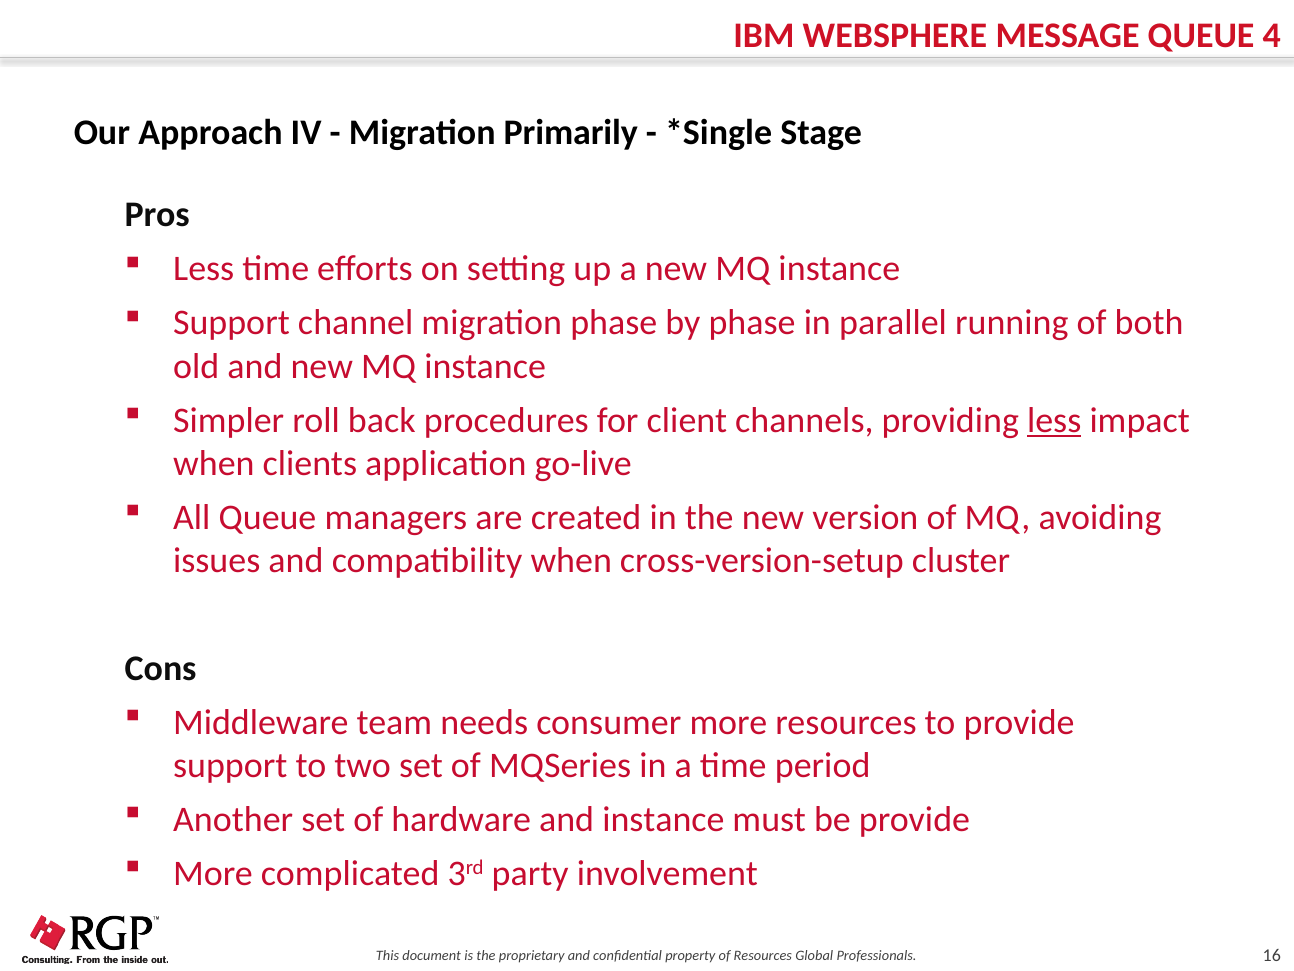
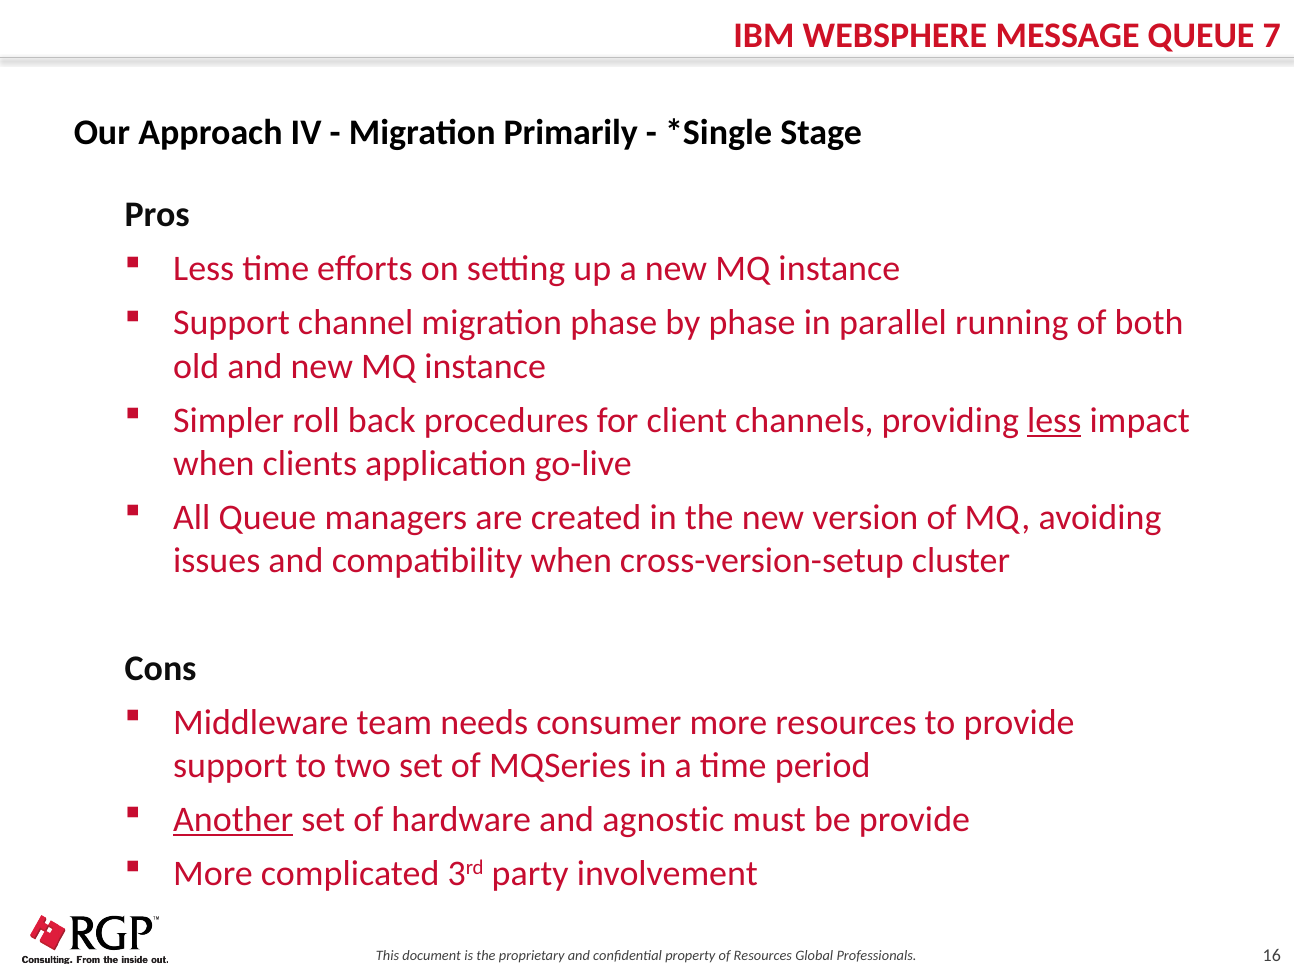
4: 4 -> 7
Another underline: none -> present
and instance: instance -> agnostic
